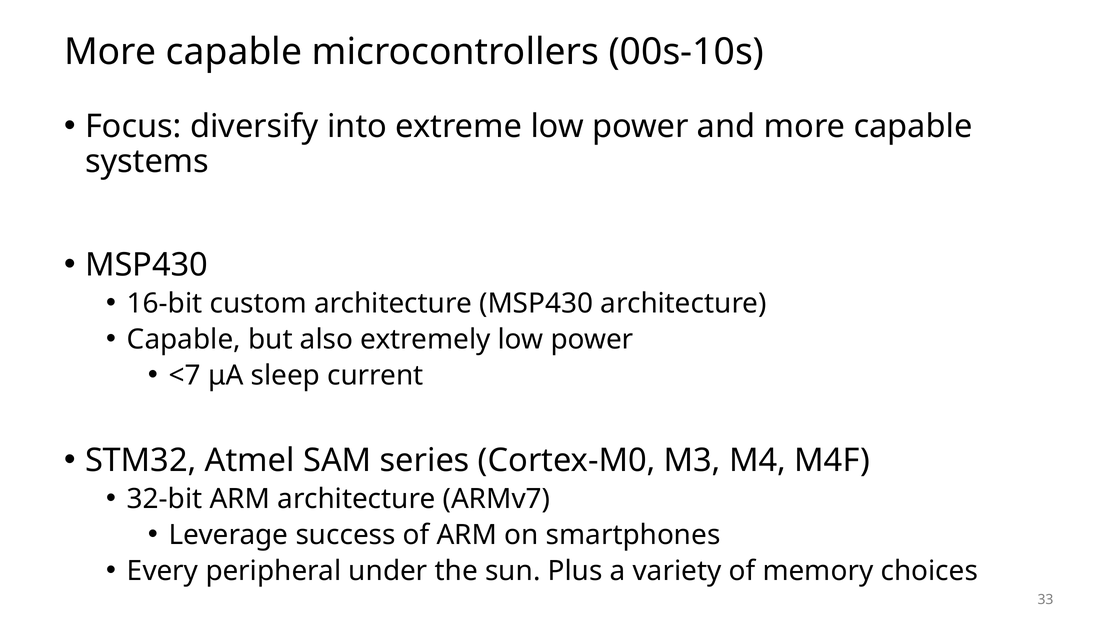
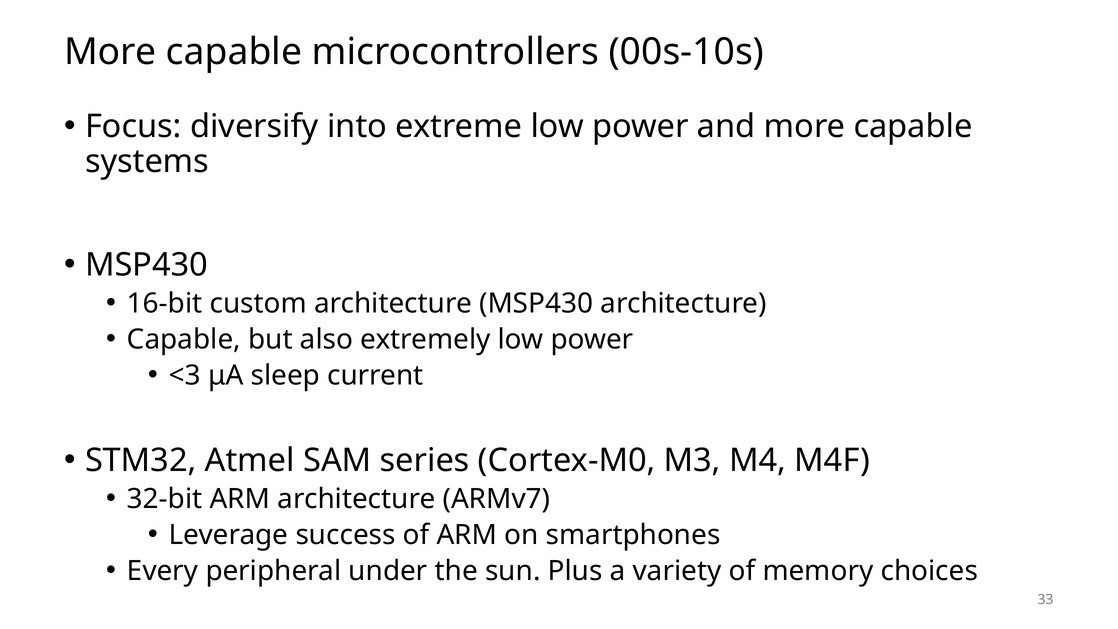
<7: <7 -> <3
